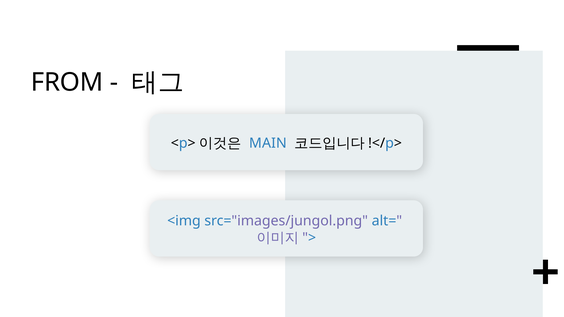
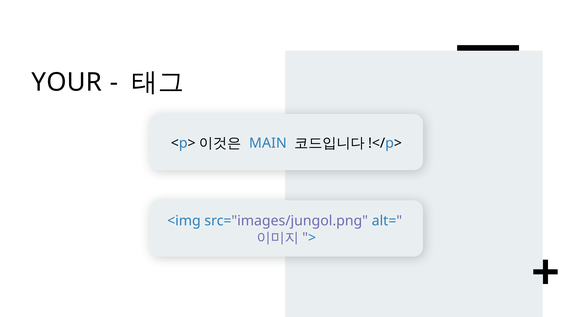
FROM: FROM -> YOUR
